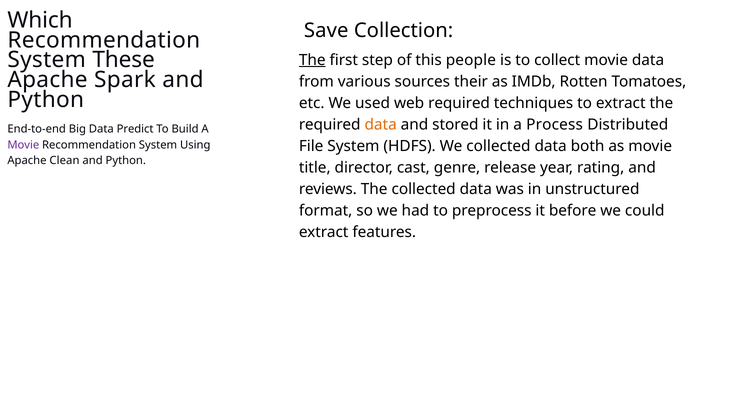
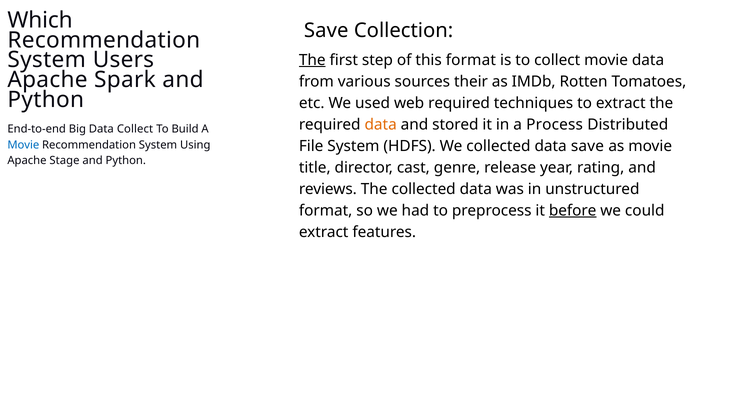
These: These -> Users
this people: people -> format
Data Predict: Predict -> Collect
data both: both -> save
Movie at (23, 145) colour: purple -> blue
Clean: Clean -> Stage
before underline: none -> present
